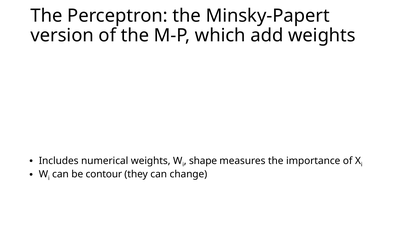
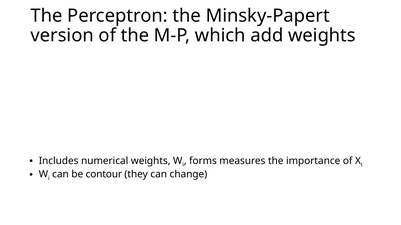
shape: shape -> forms
